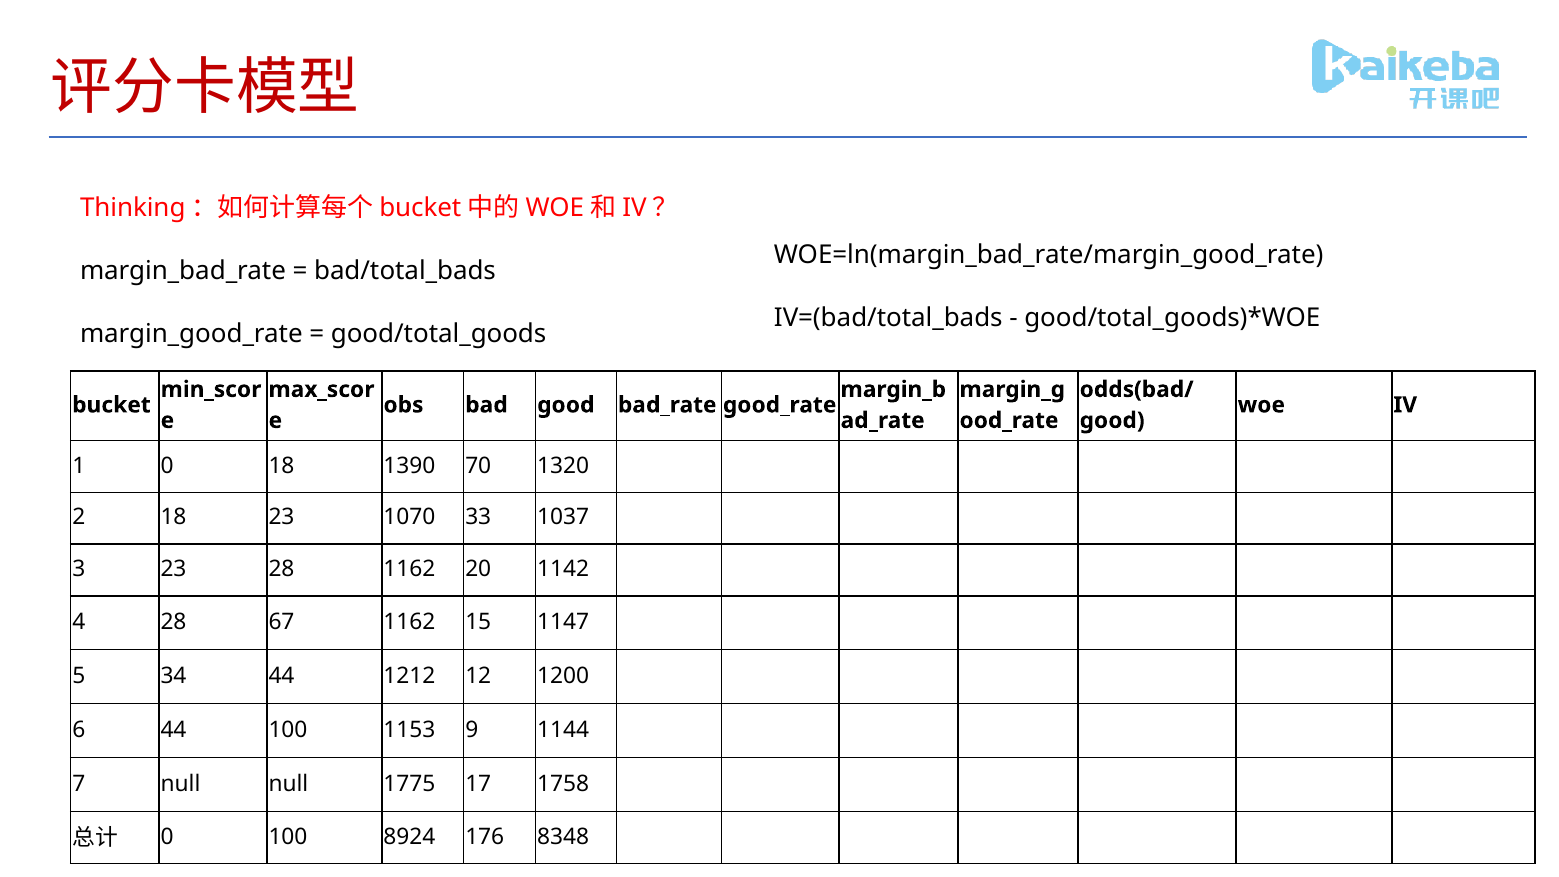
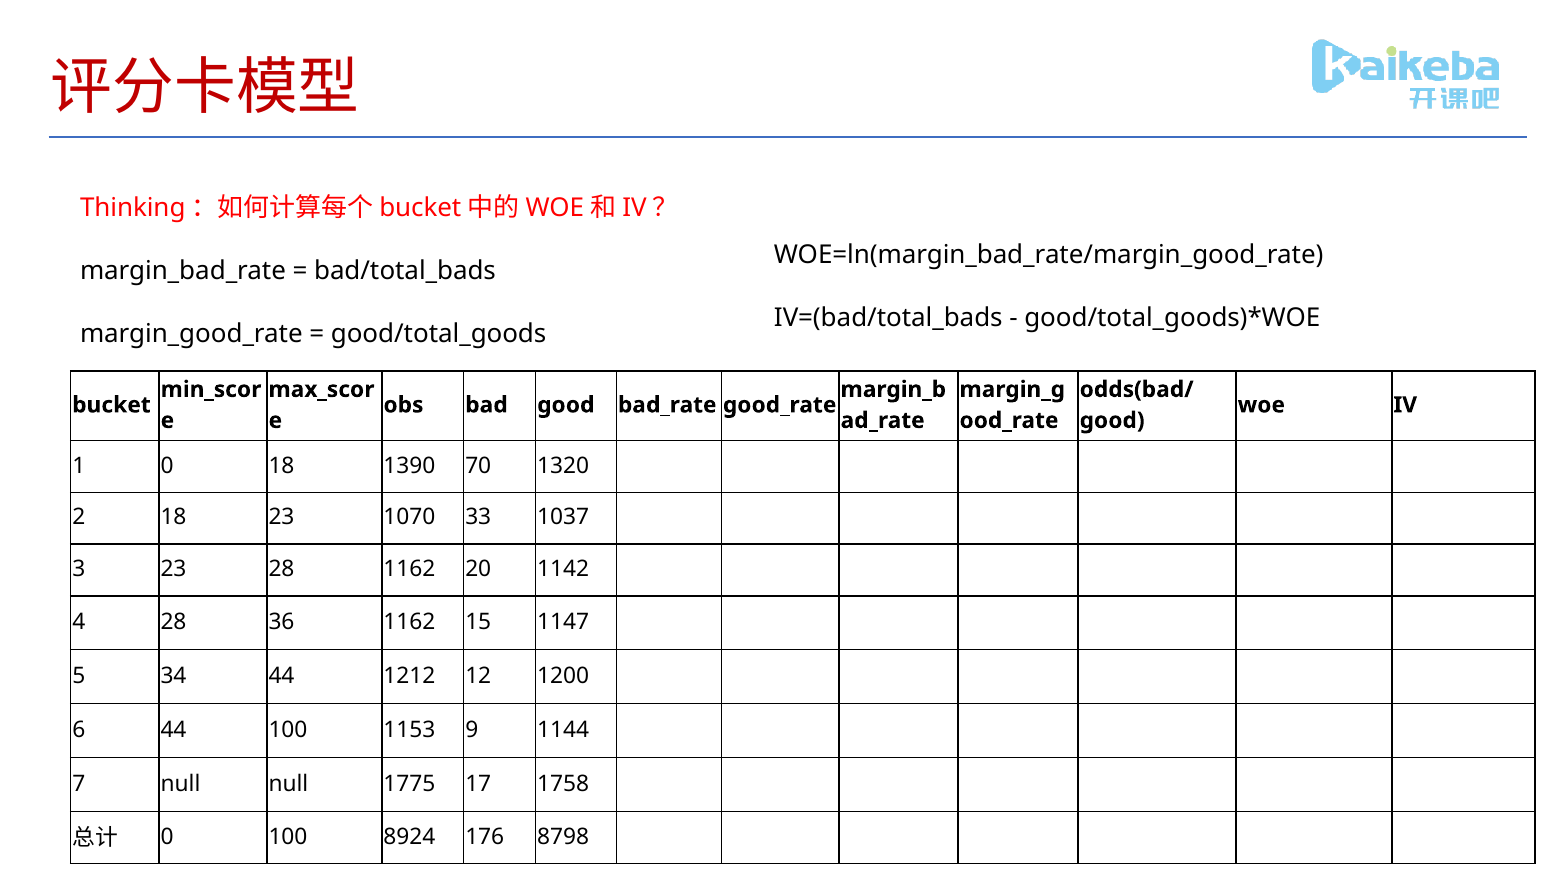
67: 67 -> 36
8348: 8348 -> 8798
